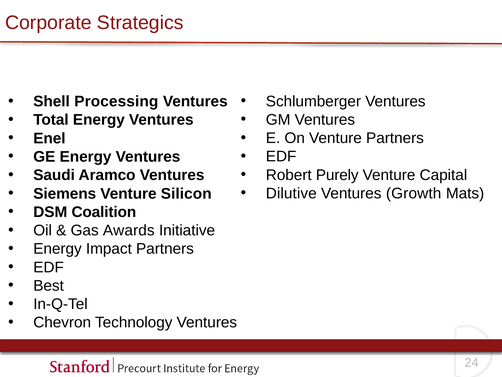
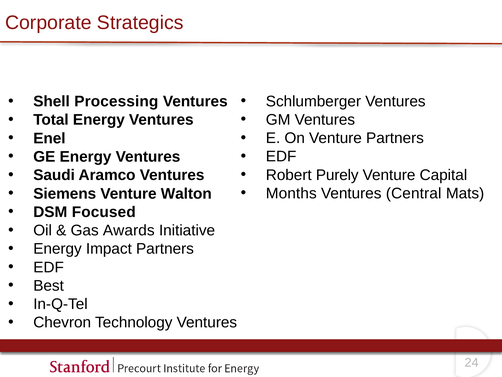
Dilutive: Dilutive -> Months
Growth: Growth -> Central
Silicon: Silicon -> Walton
Coalition: Coalition -> Focused
